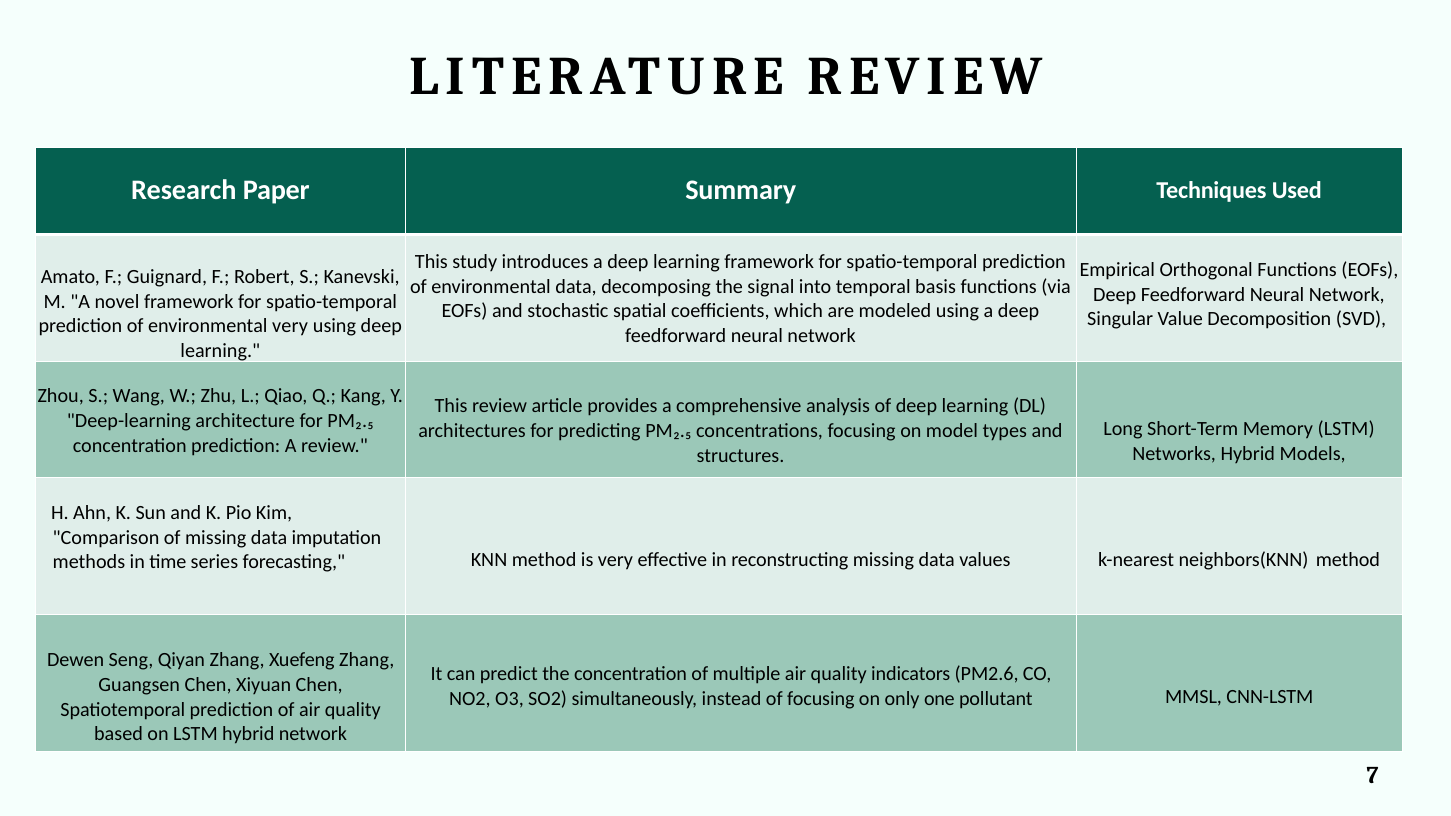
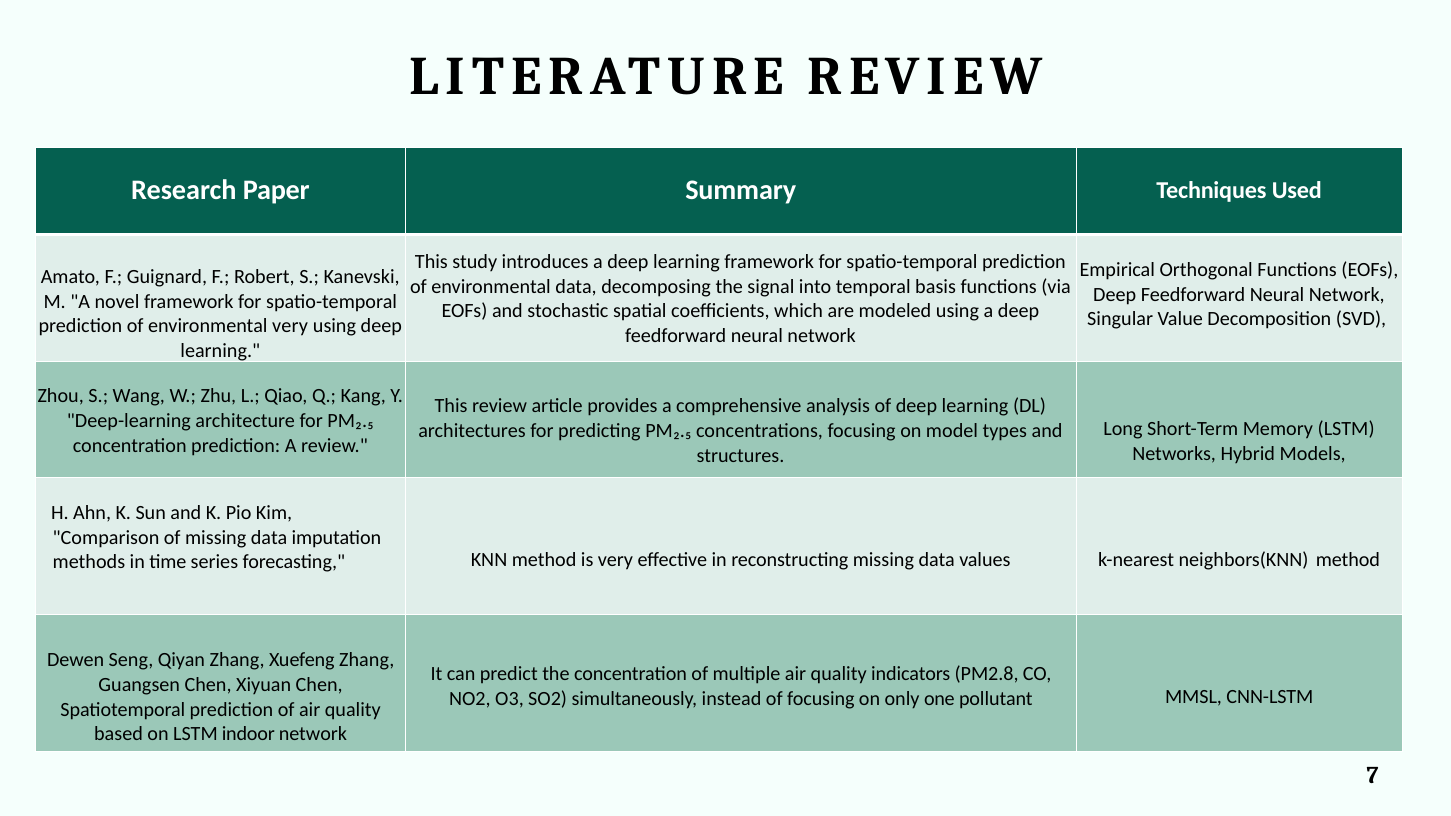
PM2.6: PM2.6 -> PM2.8
LSTM hybrid: hybrid -> indoor
